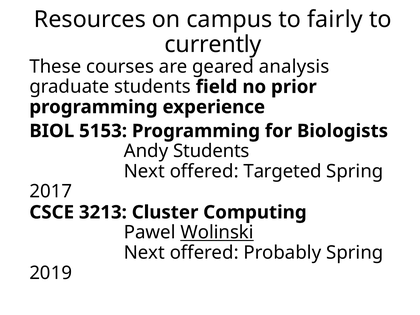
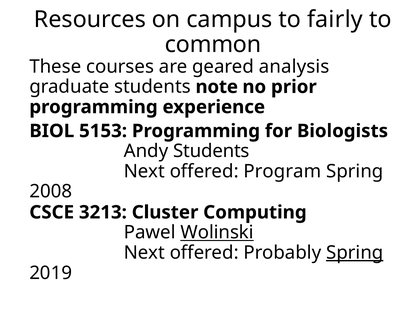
currently: currently -> common
field: field -> note
Targeted: Targeted -> Program
2017: 2017 -> 2008
Spring at (355, 253) underline: none -> present
